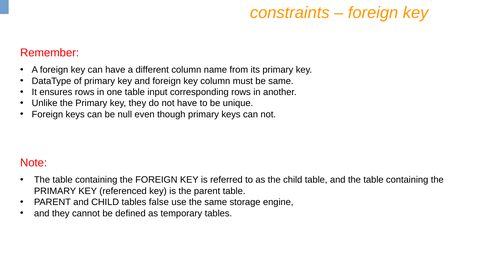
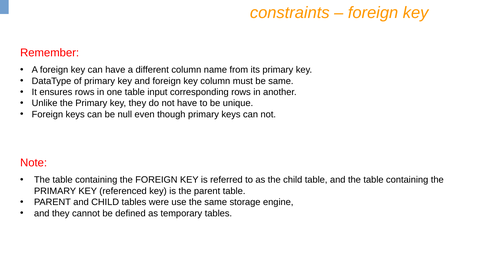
false: false -> were
